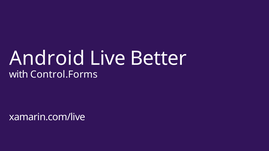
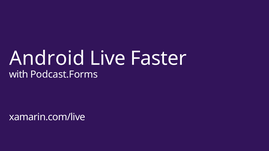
Better: Better -> Faster
Control.Forms: Control.Forms -> Podcast.Forms
